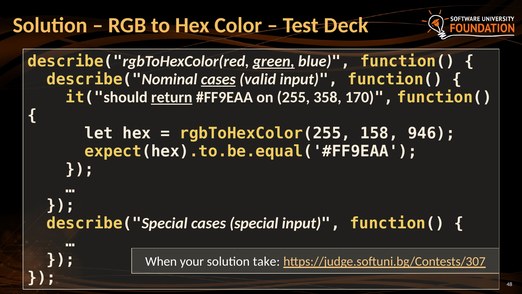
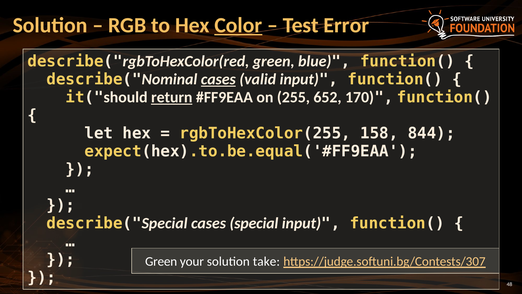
Color underline: none -> present
Deck: Deck -> Error
green at (274, 61) underline: present -> none
358: 358 -> 652
946: 946 -> 844
When at (161, 261): When -> Green
